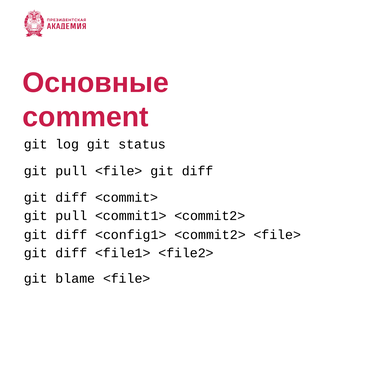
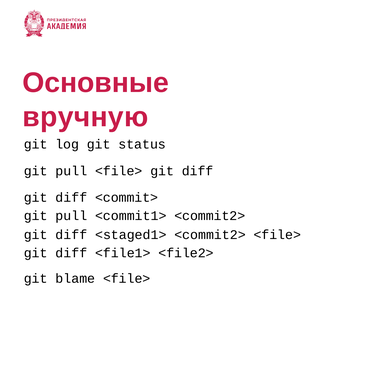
comment: comment -> вручную
<config1>: <config1> -> <staged1>
